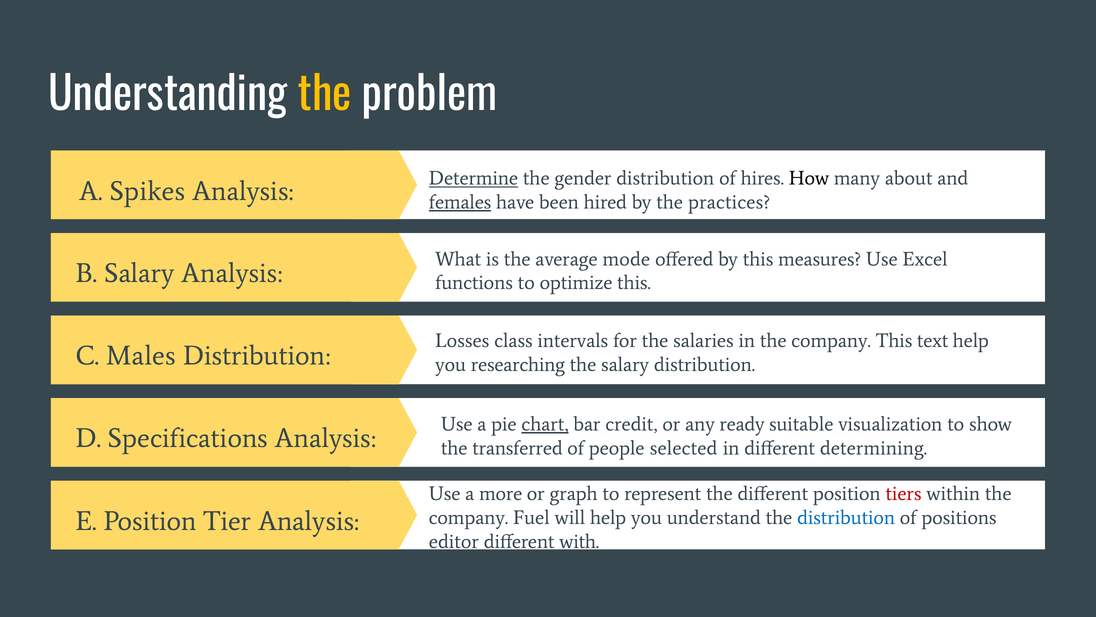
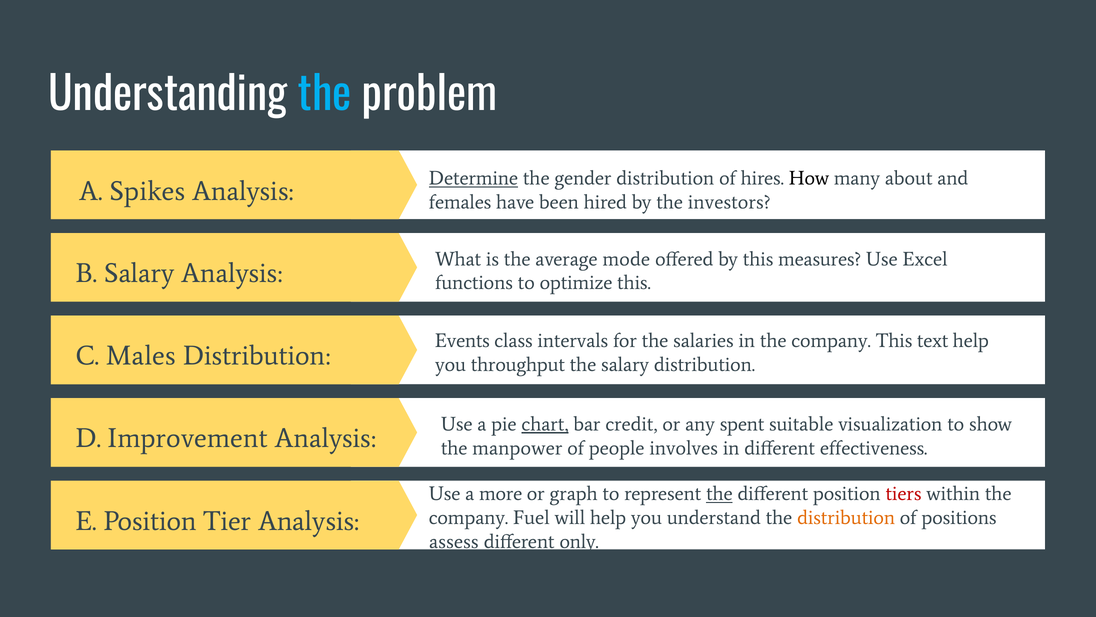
the at (325, 95) colour: yellow -> light blue
females underline: present -> none
practices: practices -> investors
Losses: Losses -> Events
researching: researching -> throughput
ready: ready -> spent
Specifications: Specifications -> Improvement
transferred: transferred -> manpower
selected: selected -> involves
determining: determining -> effectiveness
the at (719, 494) underline: none -> present
distribution at (846, 517) colour: blue -> orange
editor: editor -> assess
with: with -> only
